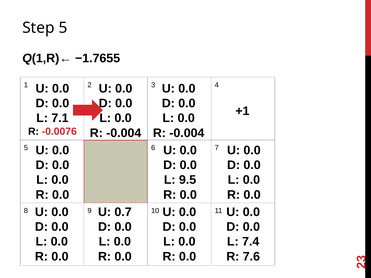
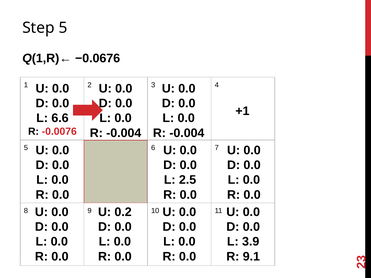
−1.7655: −1.7655 -> −0.0676
7.1: 7.1 -> 6.6
9.5: 9.5 -> 2.5
0.7: 0.7 -> 0.2
7.4: 7.4 -> 3.9
7.6: 7.6 -> 9.1
